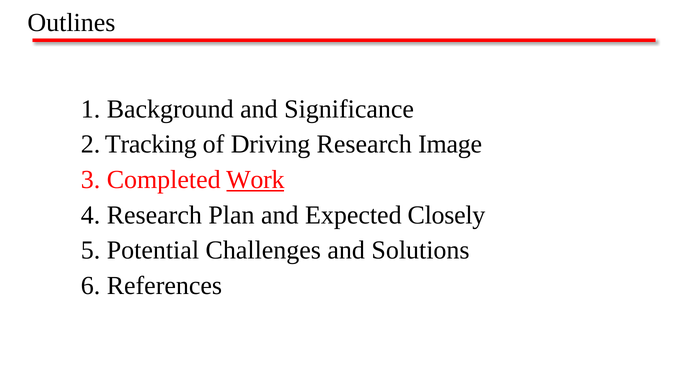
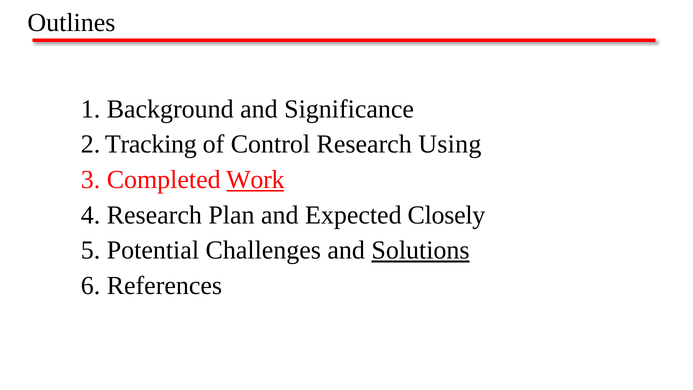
Driving: Driving -> Control
Image: Image -> Using
Solutions underline: none -> present
